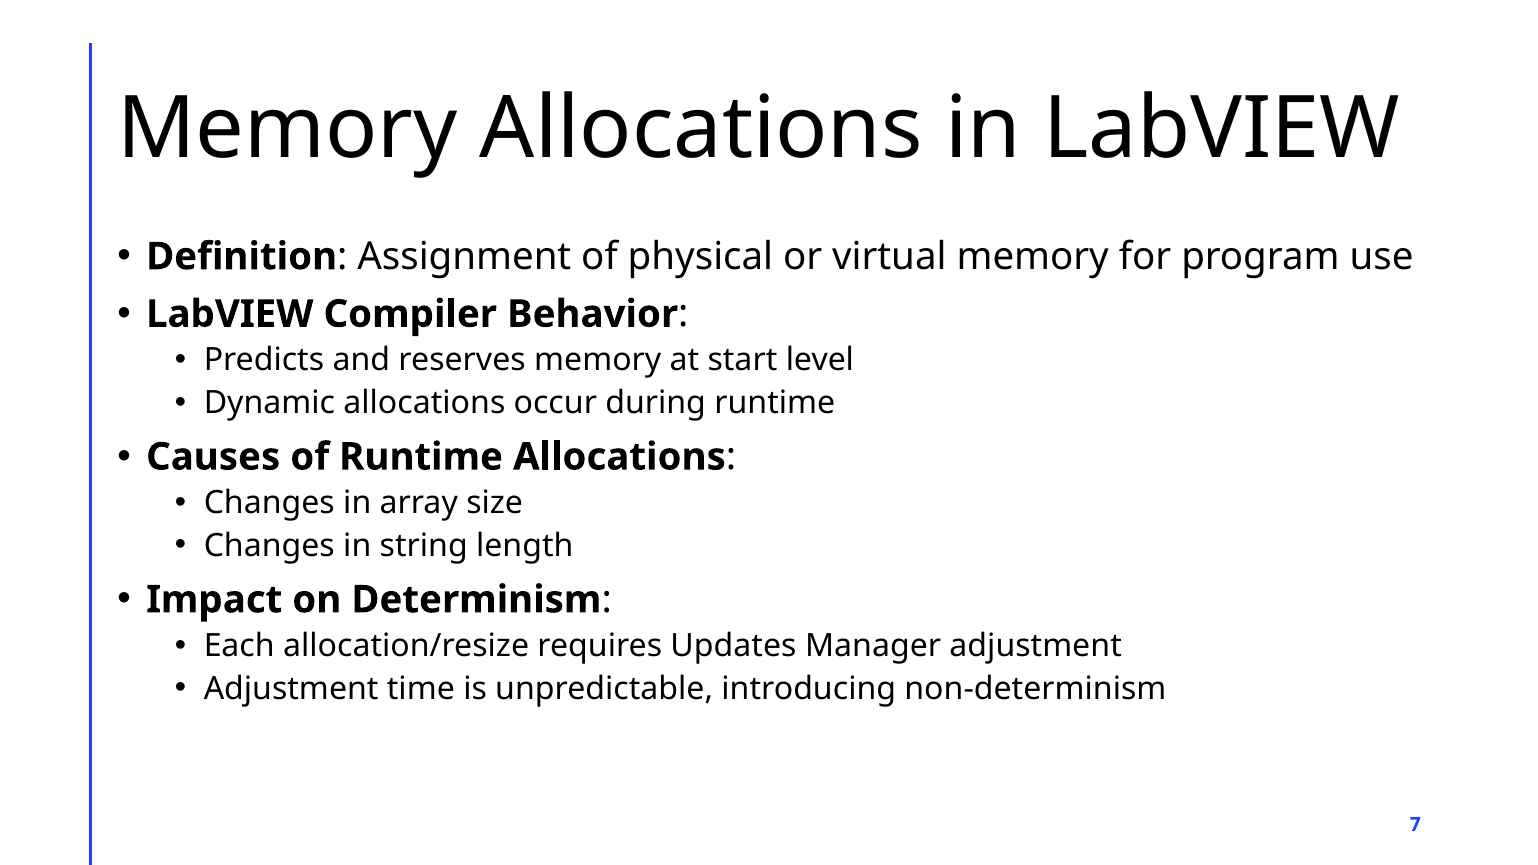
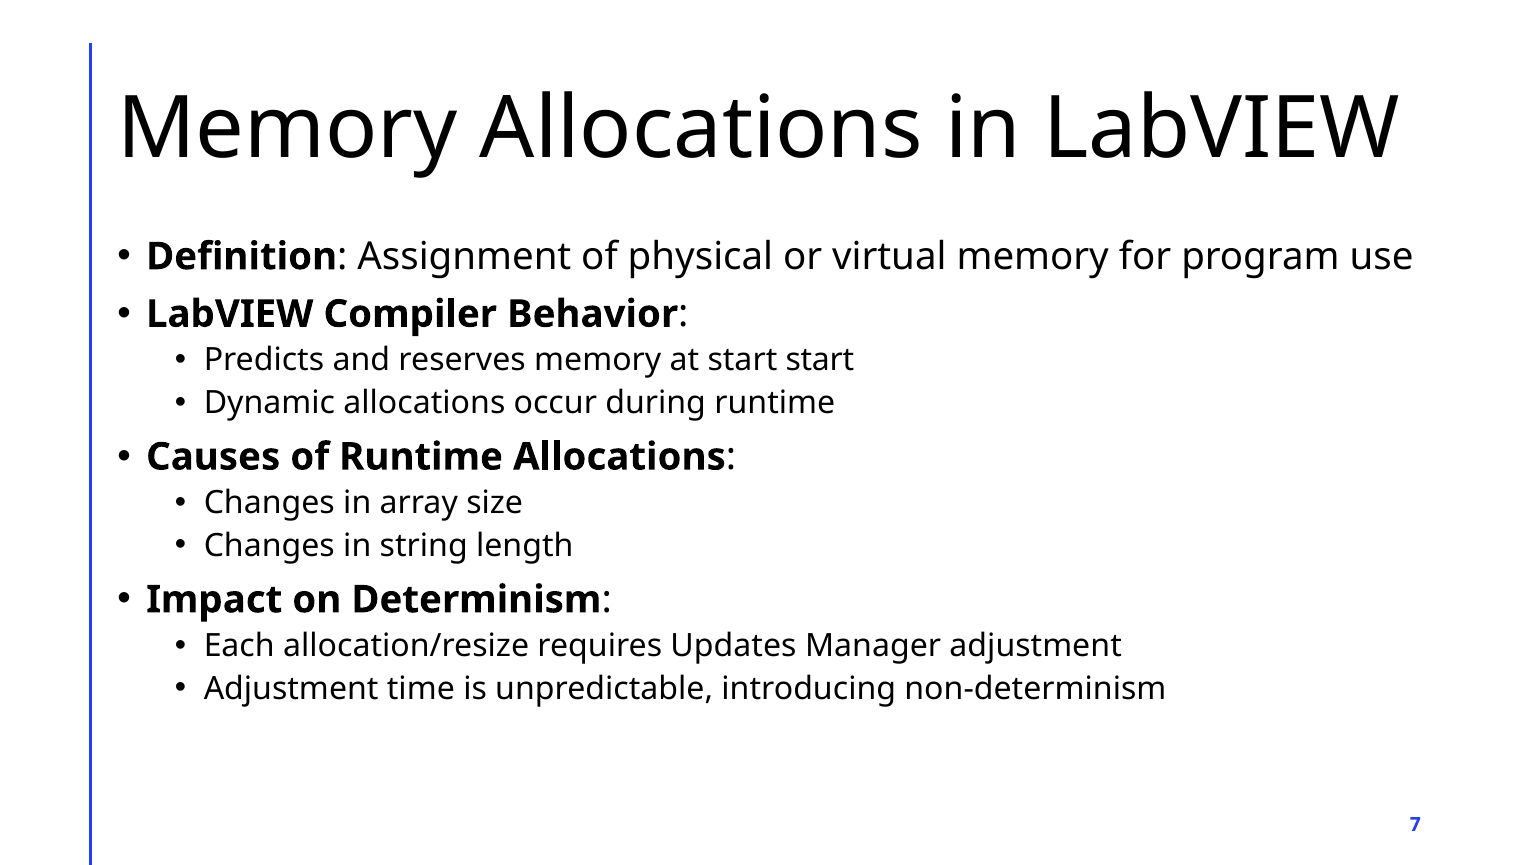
start level: level -> start
